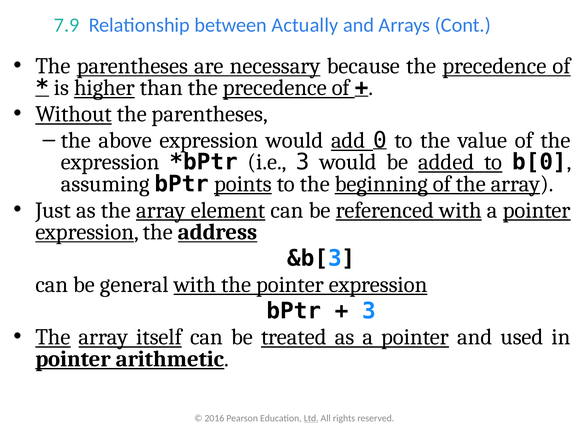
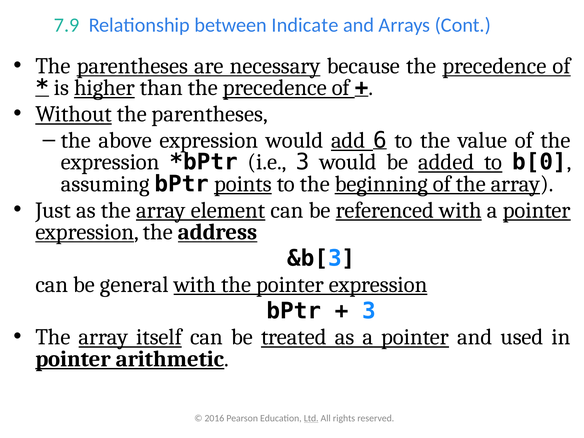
Actually: Actually -> Indicate
0: 0 -> 6
The at (53, 337) underline: present -> none
